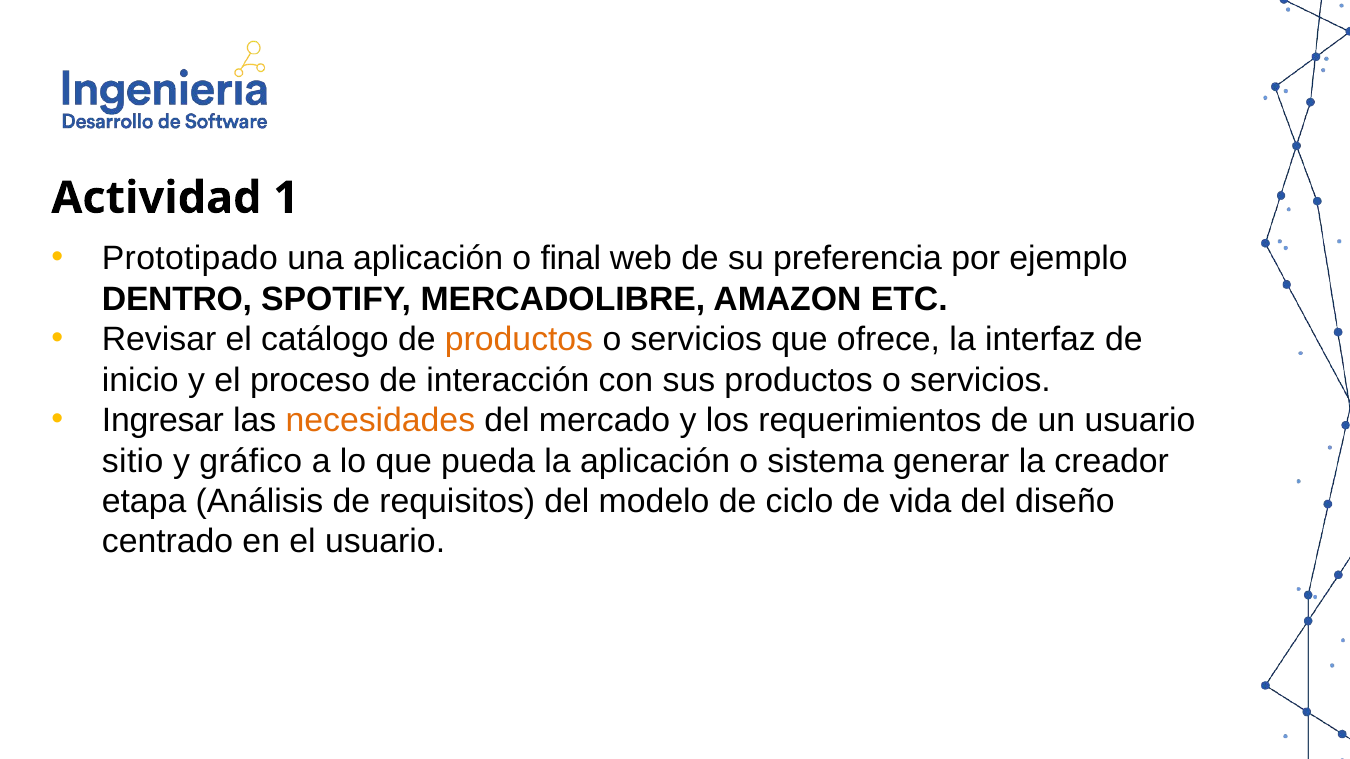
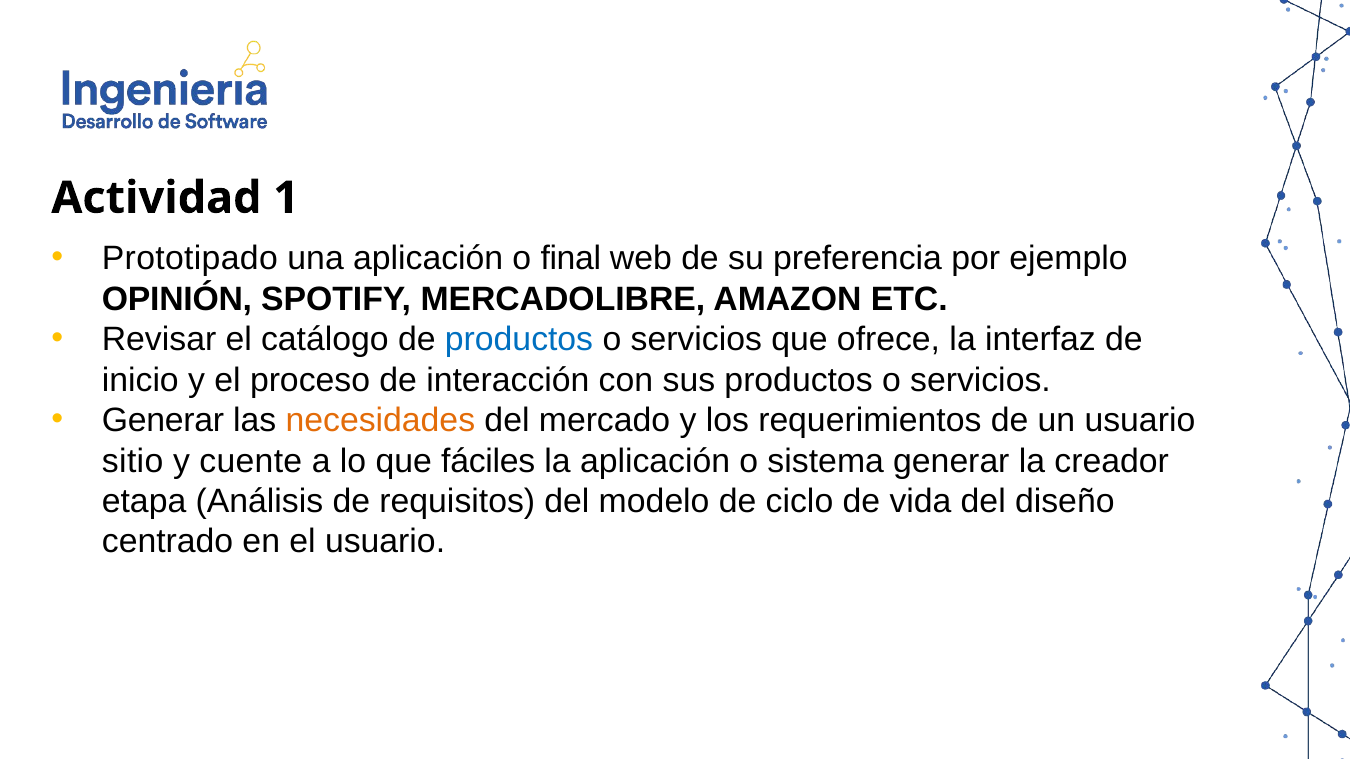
DENTRO: DENTRO -> OPINIÓN
productos at (519, 340) colour: orange -> blue
Ingresar at (163, 421): Ingresar -> Generar
gráfico: gráfico -> cuente
pueda: pueda -> fáciles
